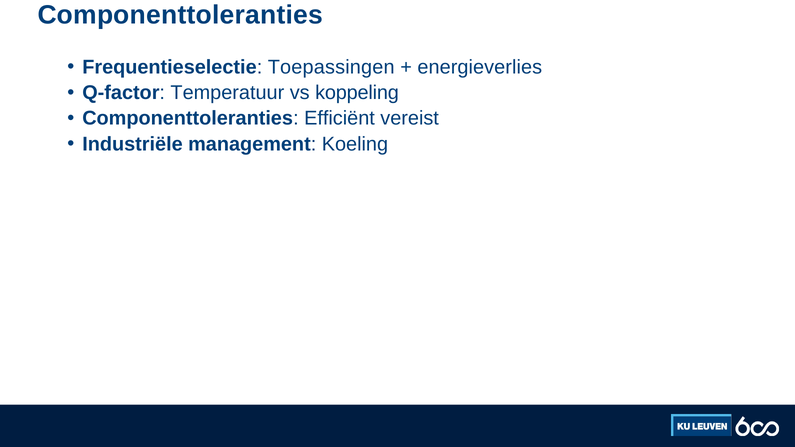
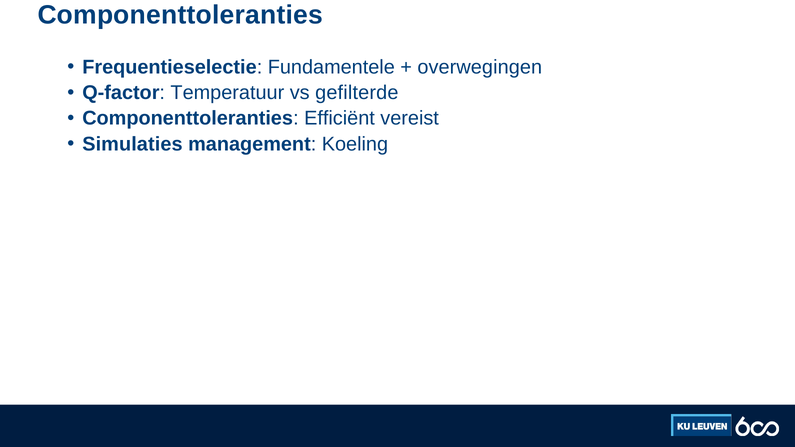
Toepassingen: Toepassingen -> Fundamentele
energieverlies: energieverlies -> overwegingen
koppeling: koppeling -> gefilterde
Industriële: Industriële -> Simulaties
